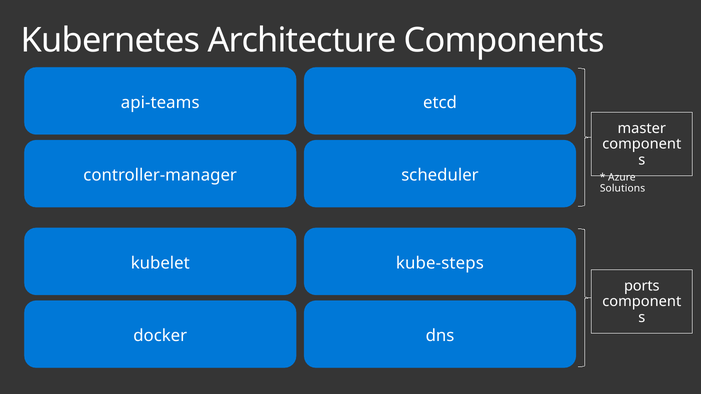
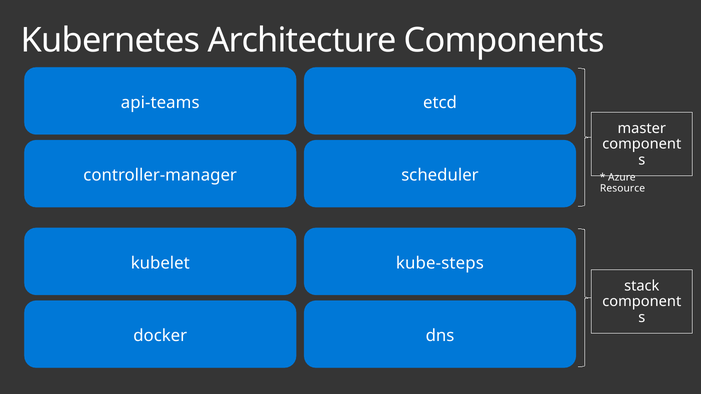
Solutions: Solutions -> Resource
ports: ports -> stack
